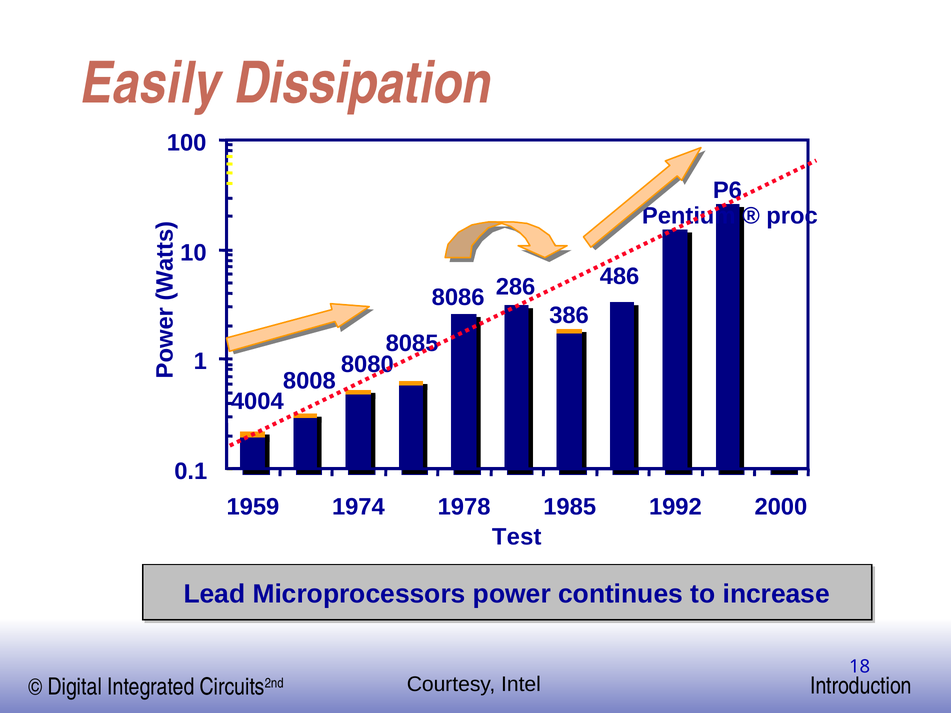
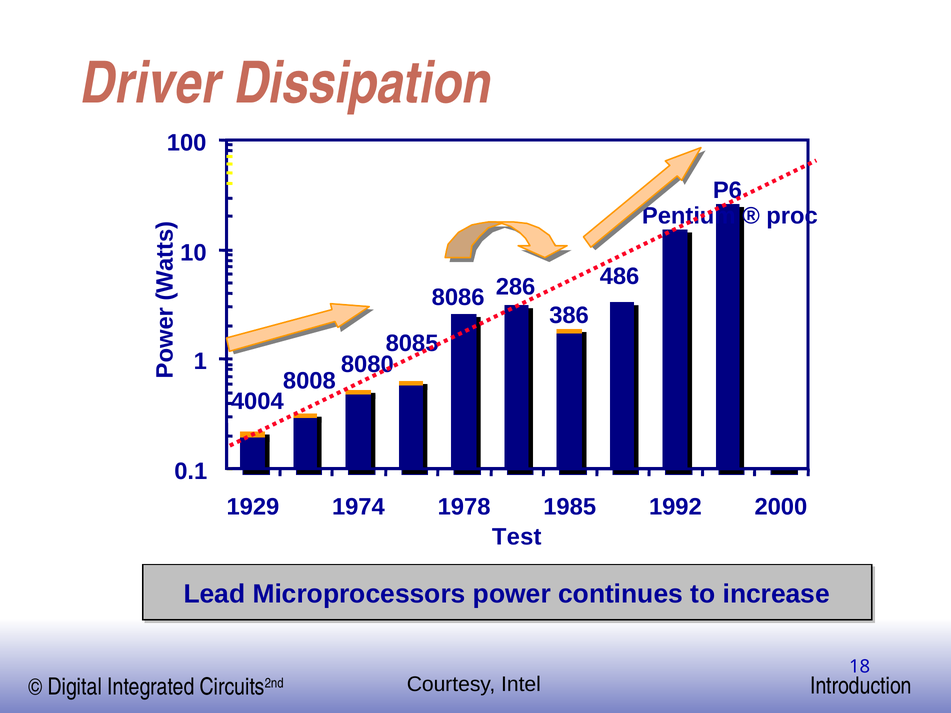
Easily: Easily -> Driver
1959: 1959 -> 1929
